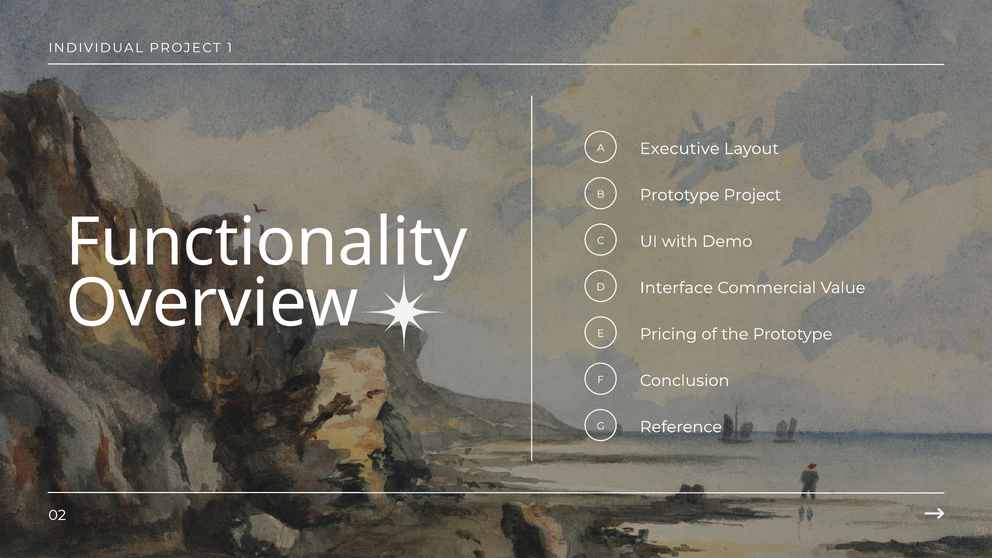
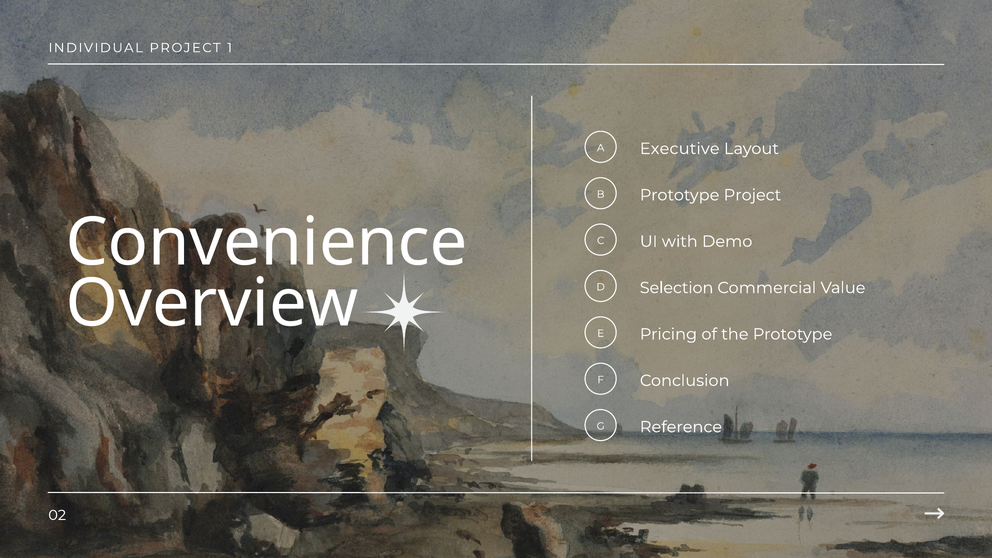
Functionality: Functionality -> Convenience
Interface: Interface -> Selection
